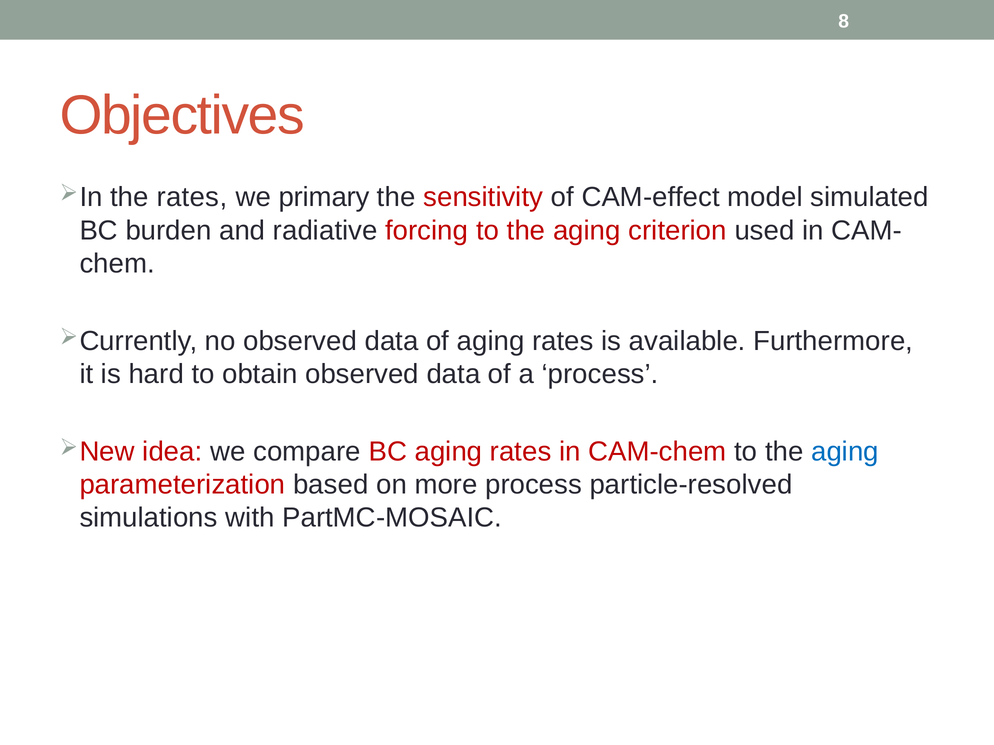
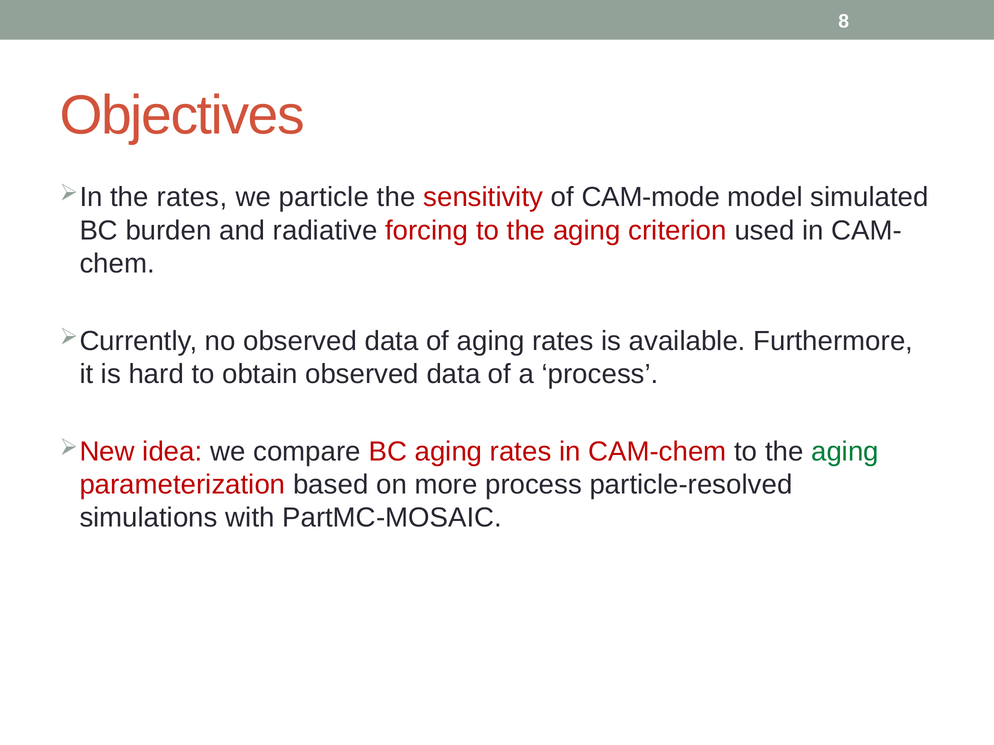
primary: primary -> particle
CAM-effect: CAM-effect -> CAM-mode
aging at (845, 452) colour: blue -> green
